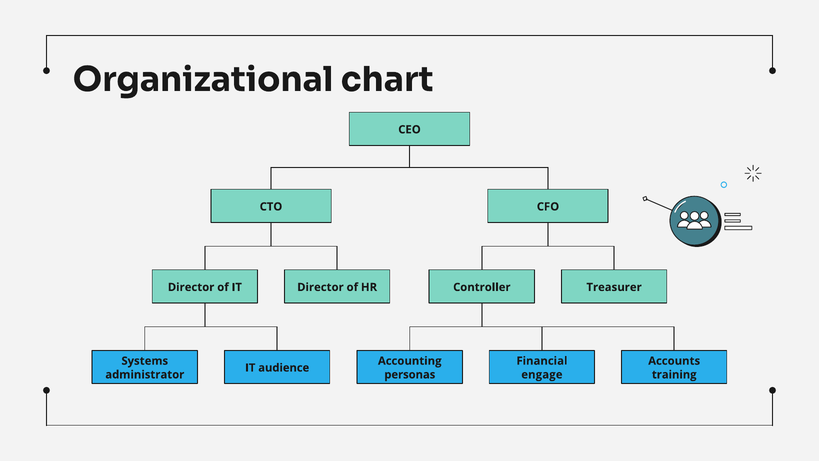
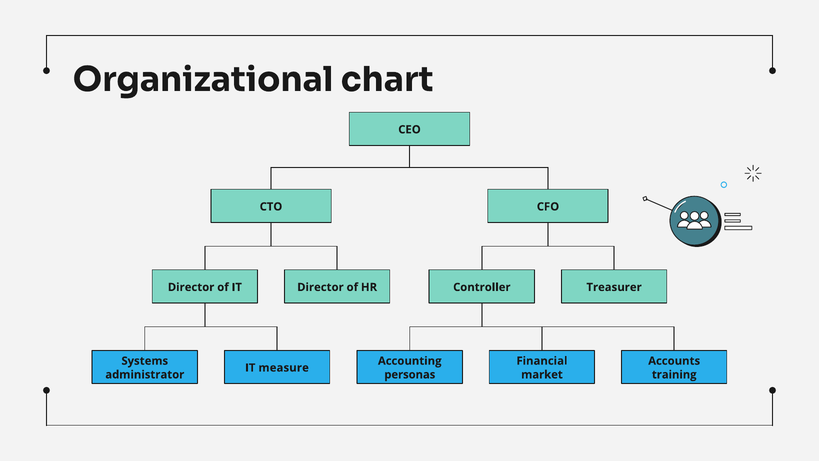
audience: audience -> measure
engage: engage -> market
